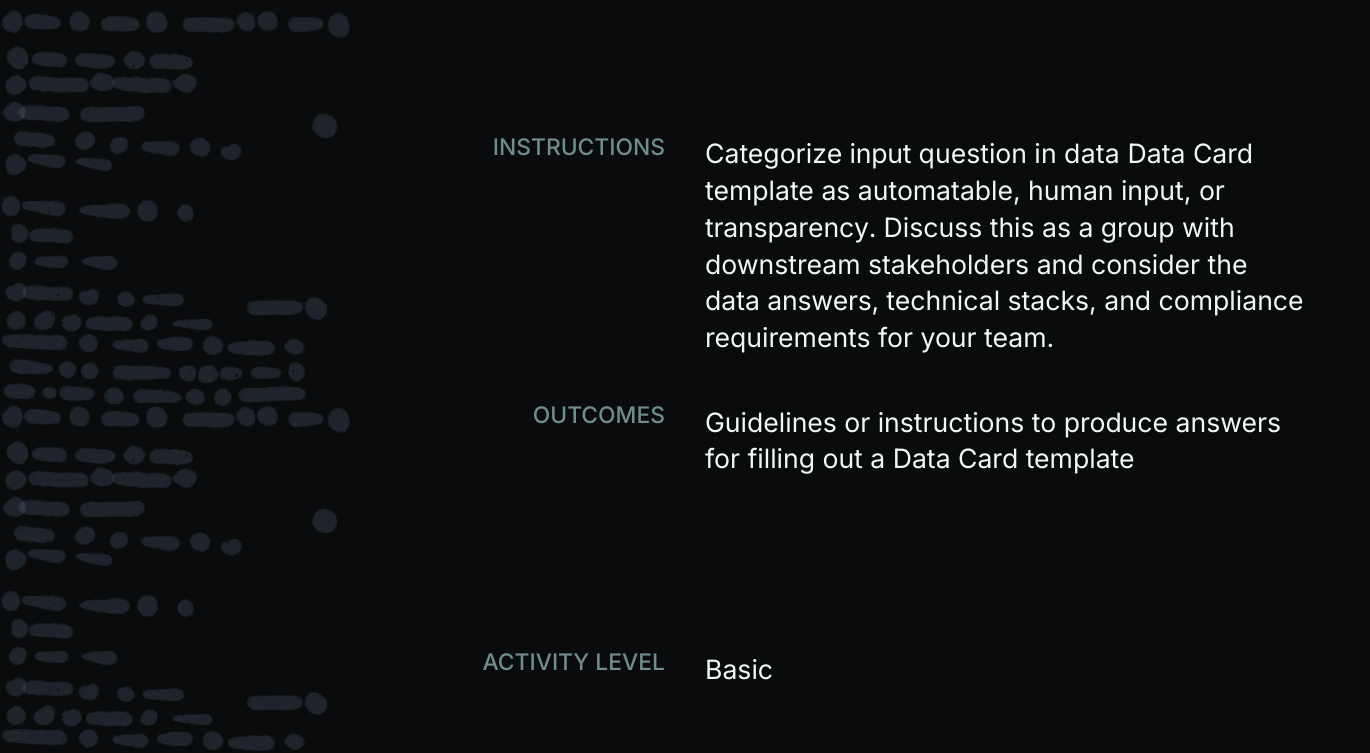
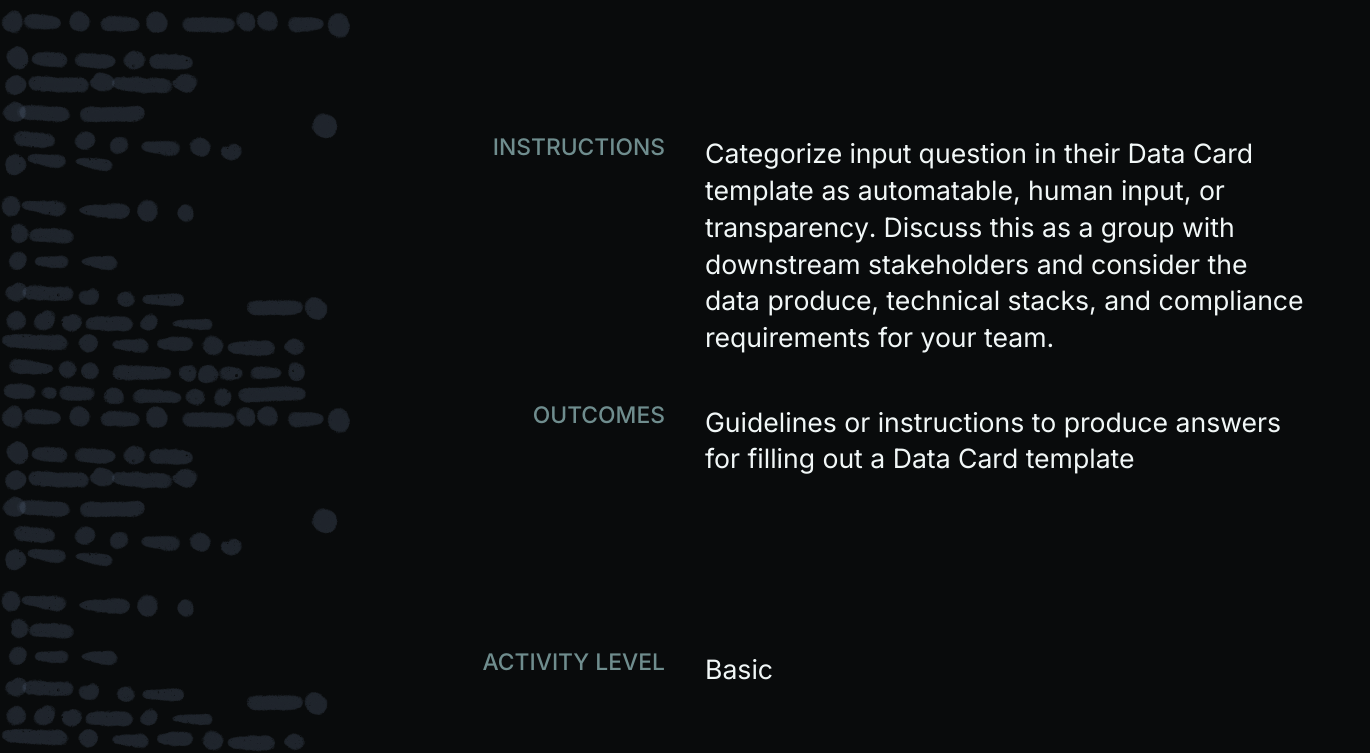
in data: data -> their
data answers: answers -> produce
